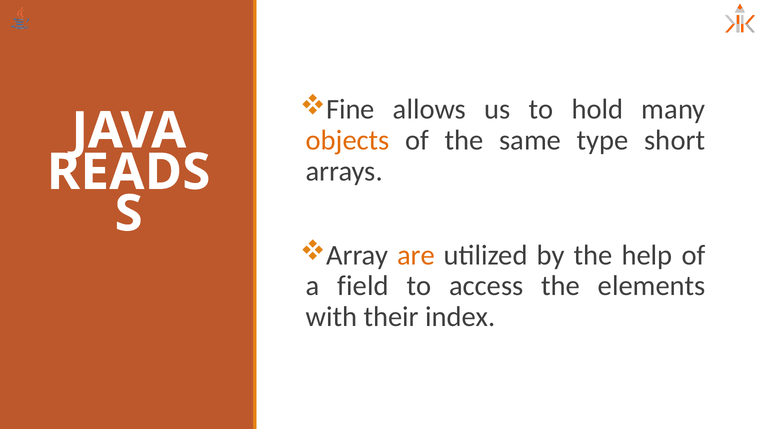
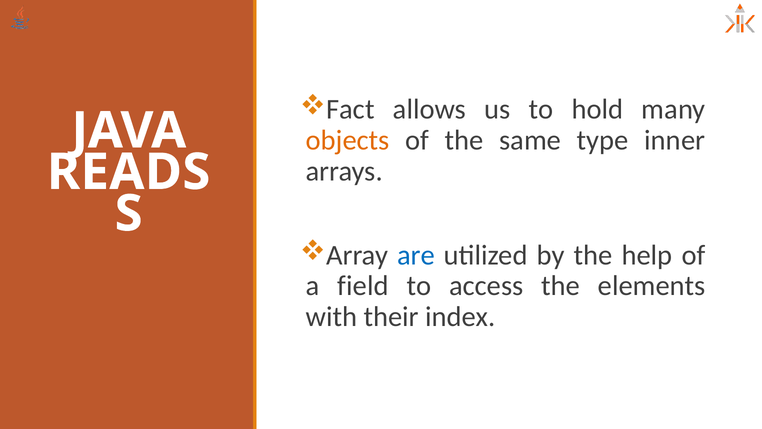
Fine: Fine -> Fact
short: short -> inner
are colour: orange -> blue
